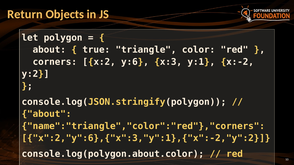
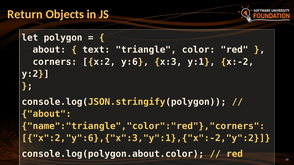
true: true -> text
